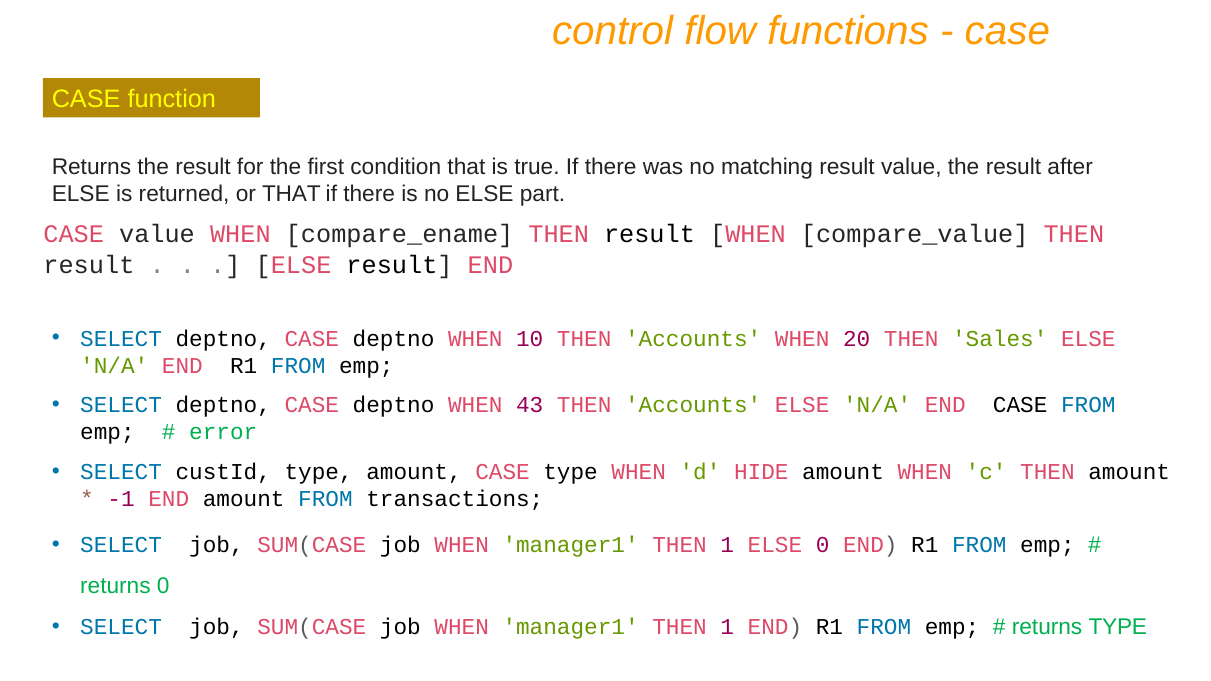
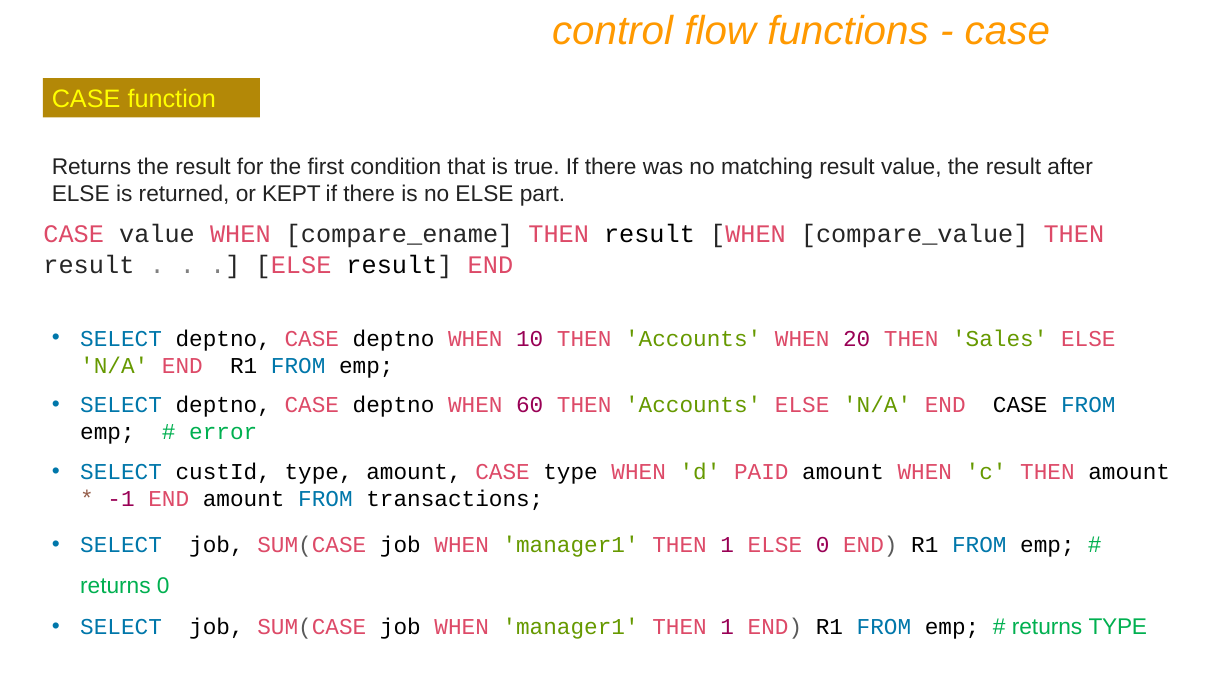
or THAT: THAT -> KEPT
43: 43 -> 60
HIDE: HIDE -> PAID
